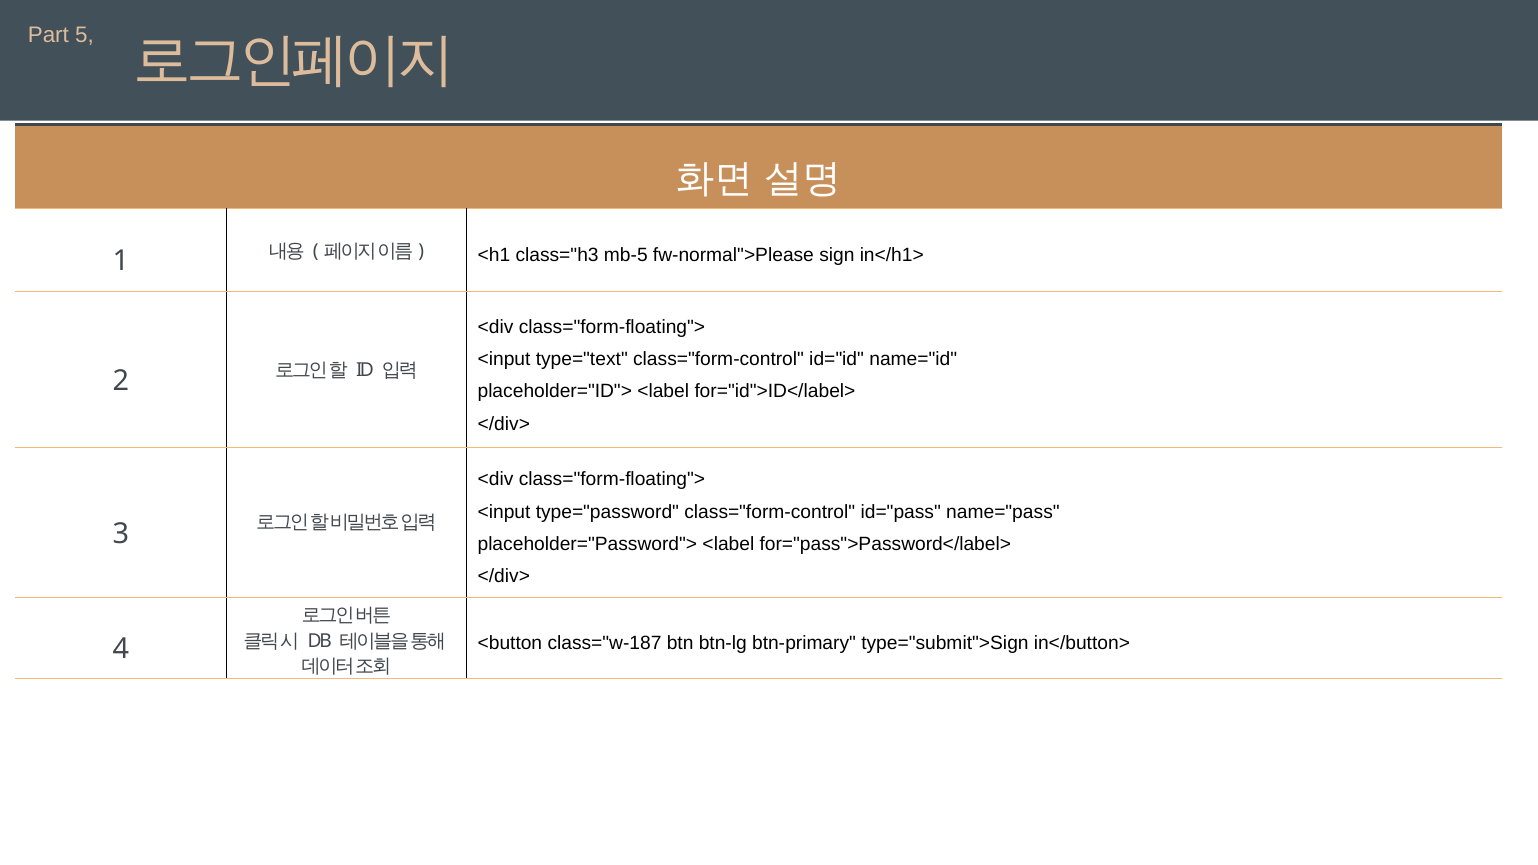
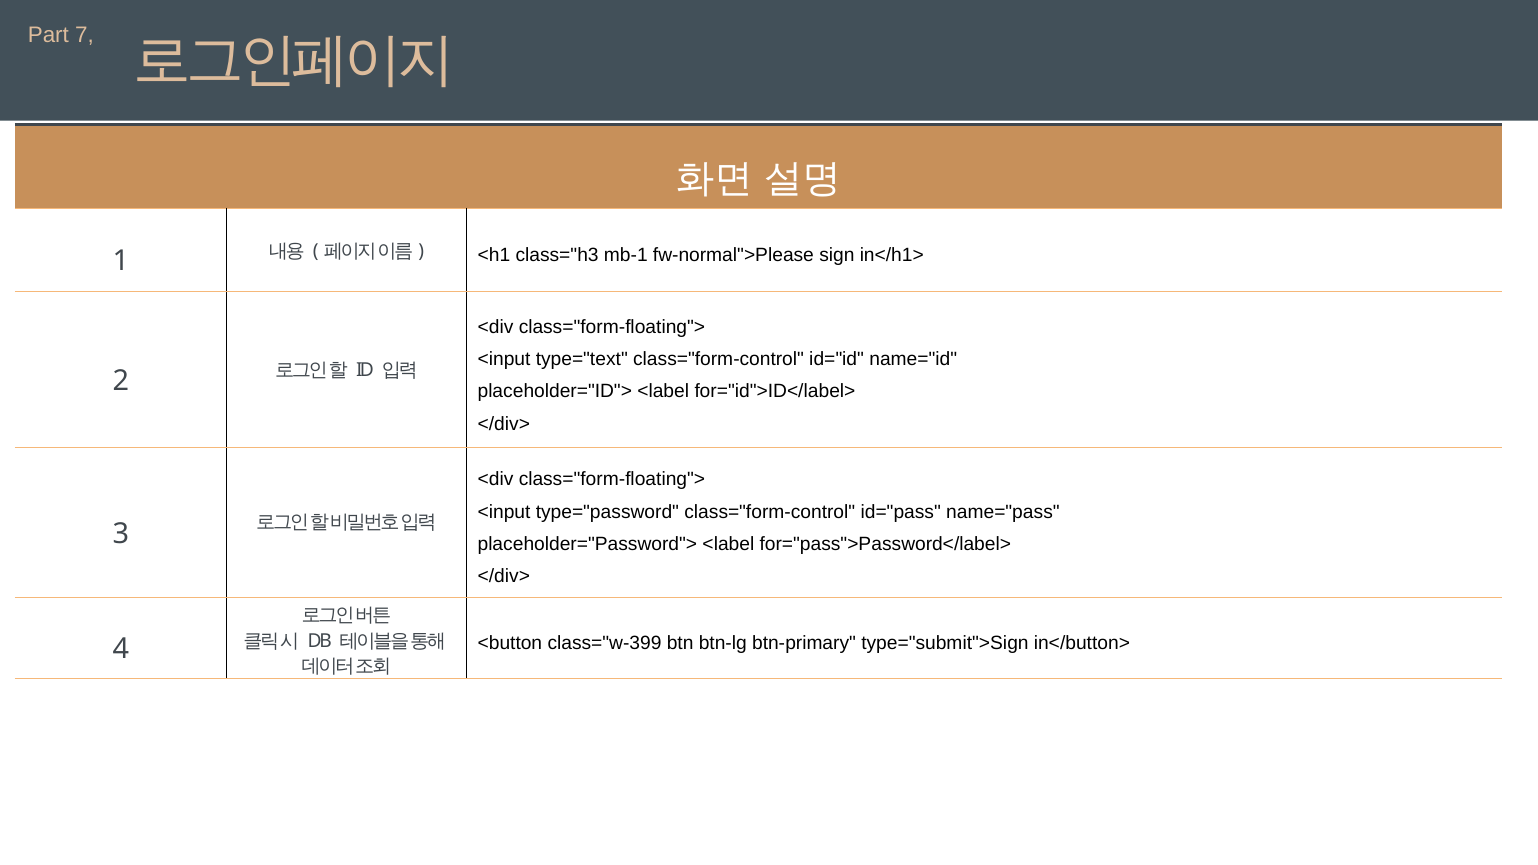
5: 5 -> 7
mb-5: mb-5 -> mb-1
class="w-187: class="w-187 -> class="w-399
